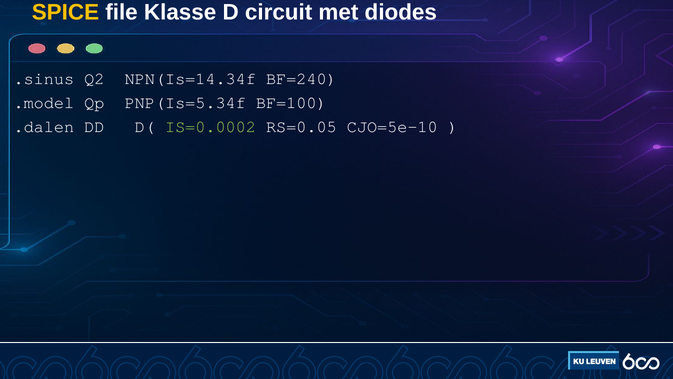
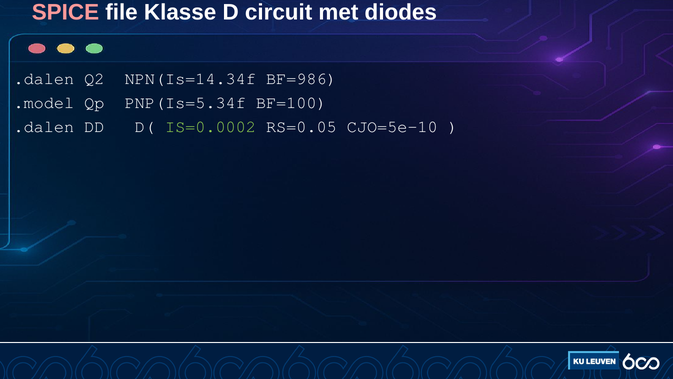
SPICE colour: yellow -> pink
.sinus at (44, 79): .sinus -> .dalen
BF=240: BF=240 -> BF=986
